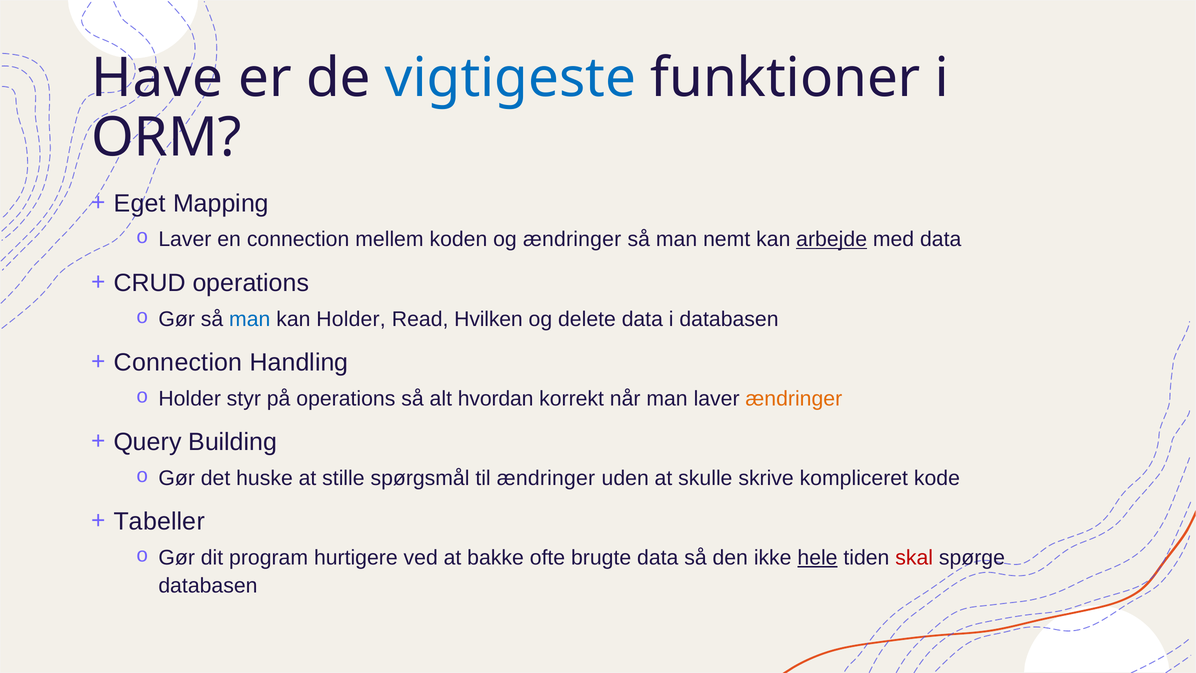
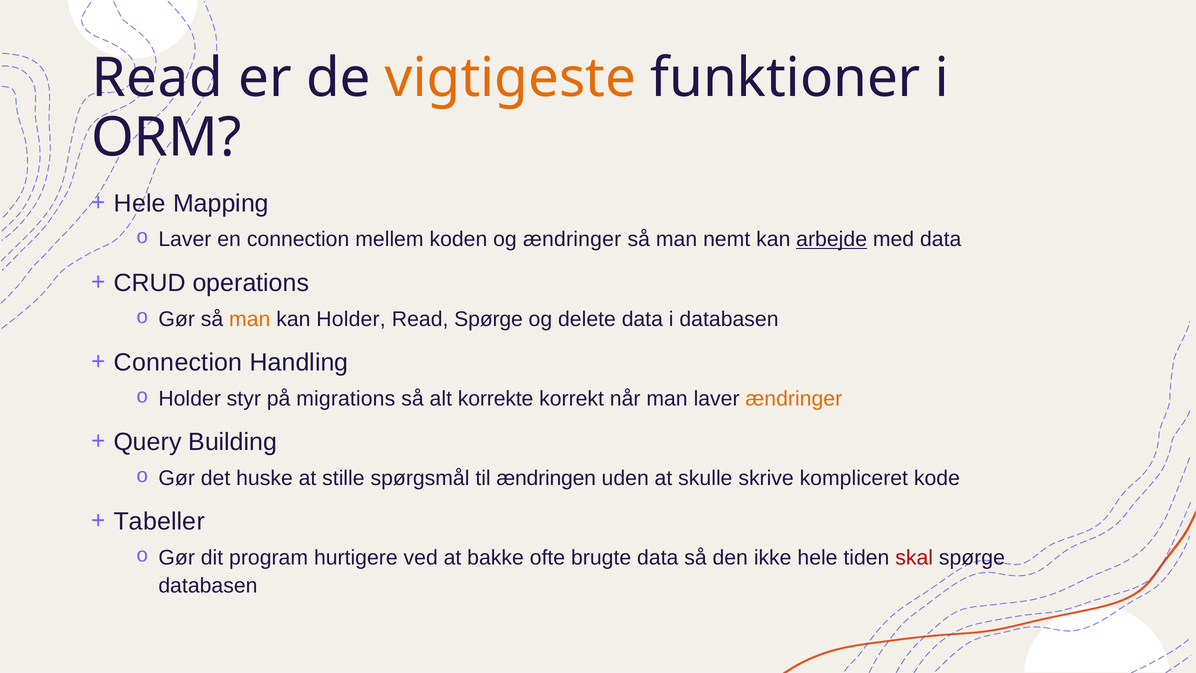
Have at (157, 78): Have -> Read
vigtigeste colour: blue -> orange
Eget at (140, 203): Eget -> Hele
man at (250, 319) colour: blue -> orange
Read Hvilken: Hvilken -> Spørge
på operations: operations -> migrations
hvordan: hvordan -> korrekte
til ændringer: ændringer -> ændringen
hele at (818, 558) underline: present -> none
